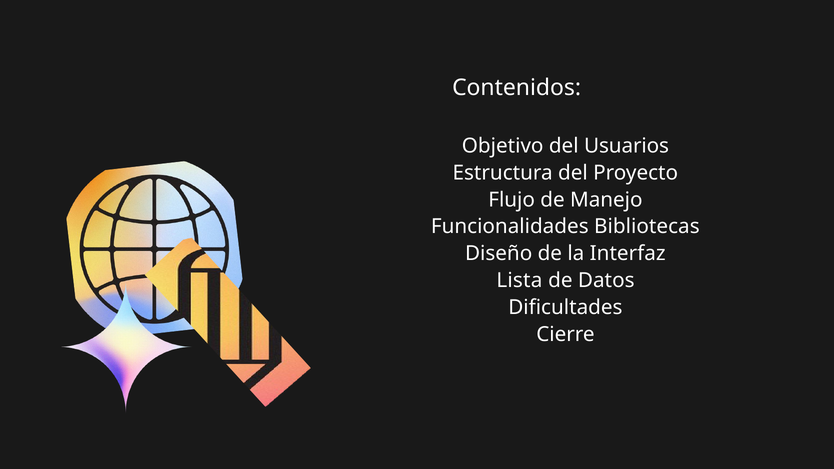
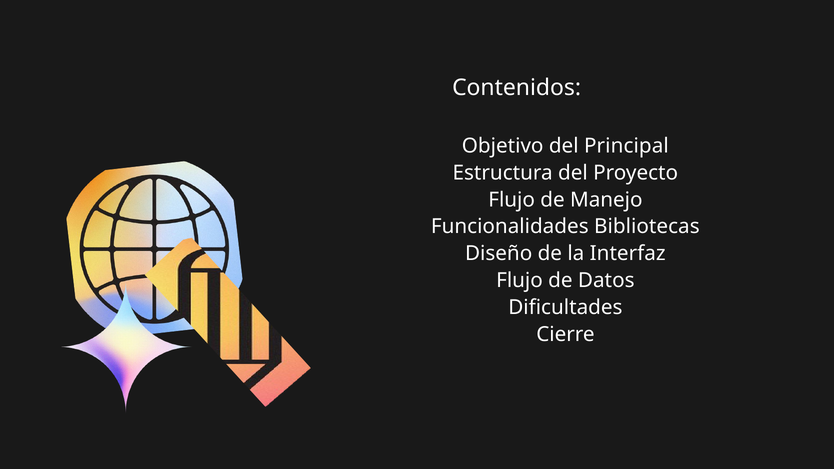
Usuarios: Usuarios -> Principal
Lista at (519, 281): Lista -> Flujo
